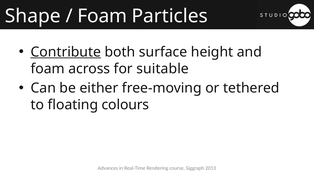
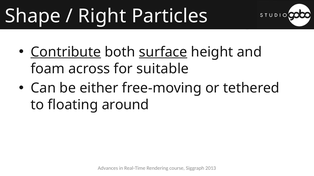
Foam at (102, 16): Foam -> Right
surface underline: none -> present
colours: colours -> around
